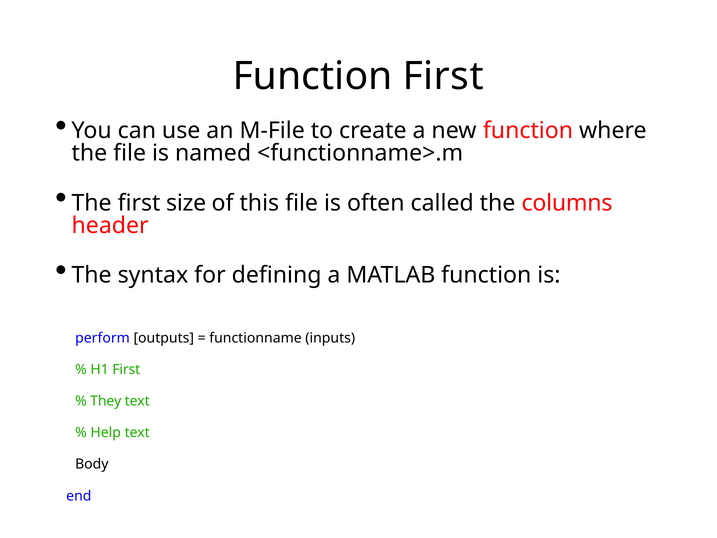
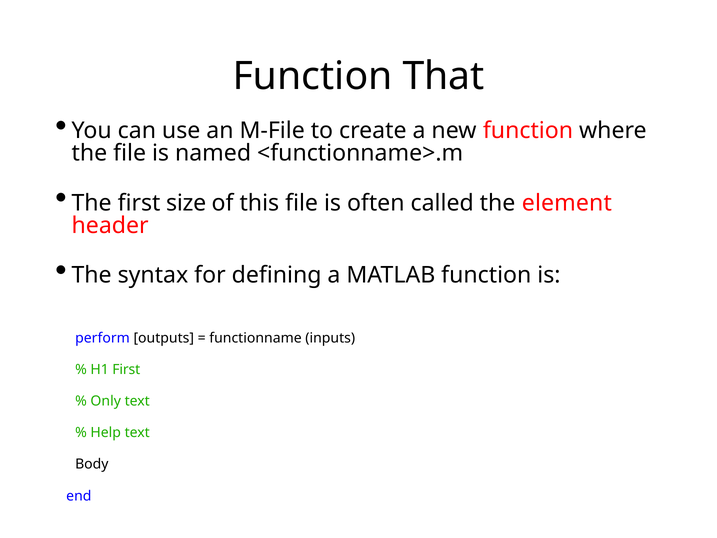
Function First: First -> That
columns: columns -> element
They: They -> Only
